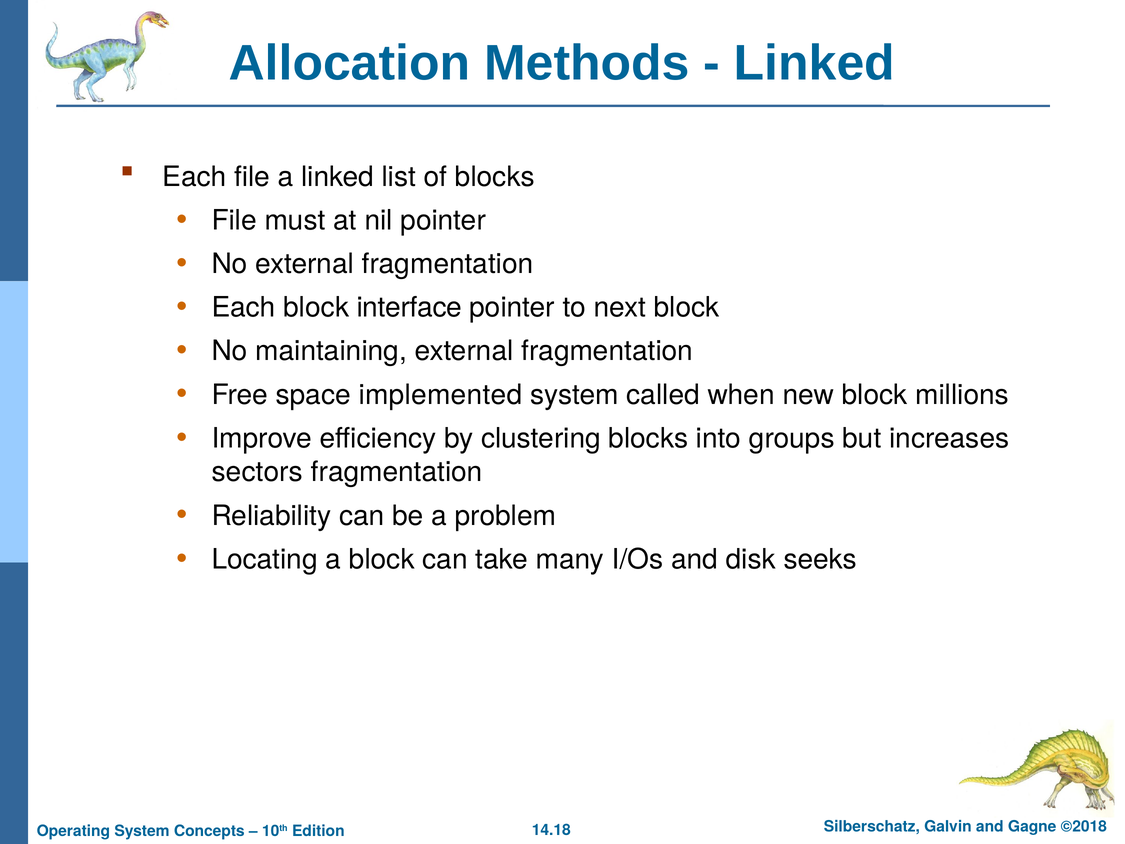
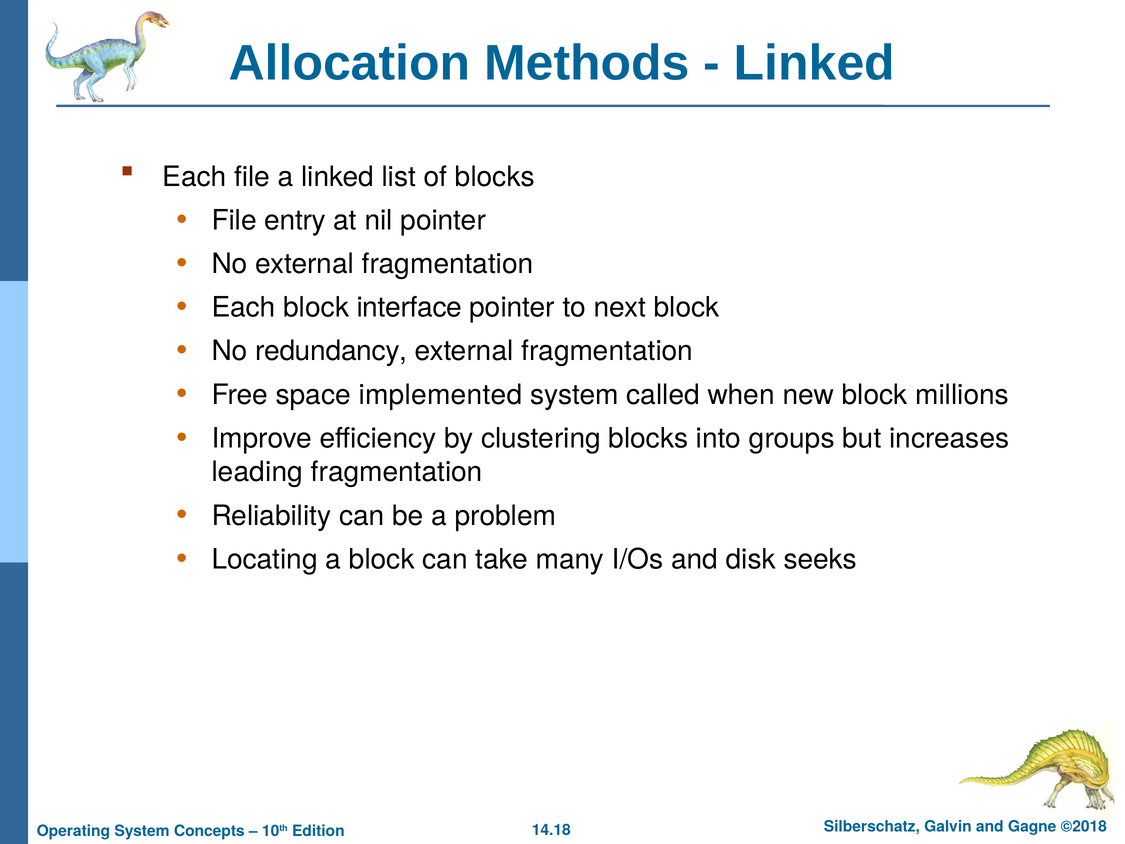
must: must -> entry
maintaining: maintaining -> redundancy
sectors: sectors -> leading
